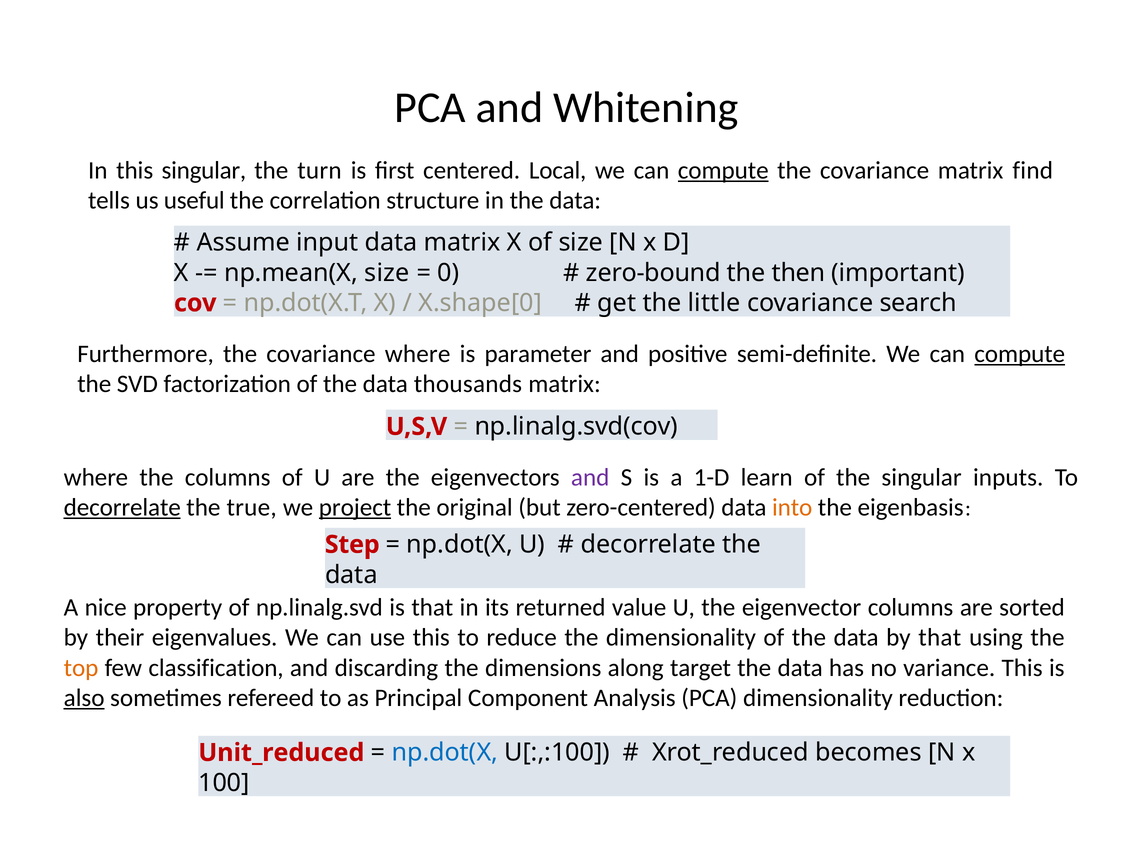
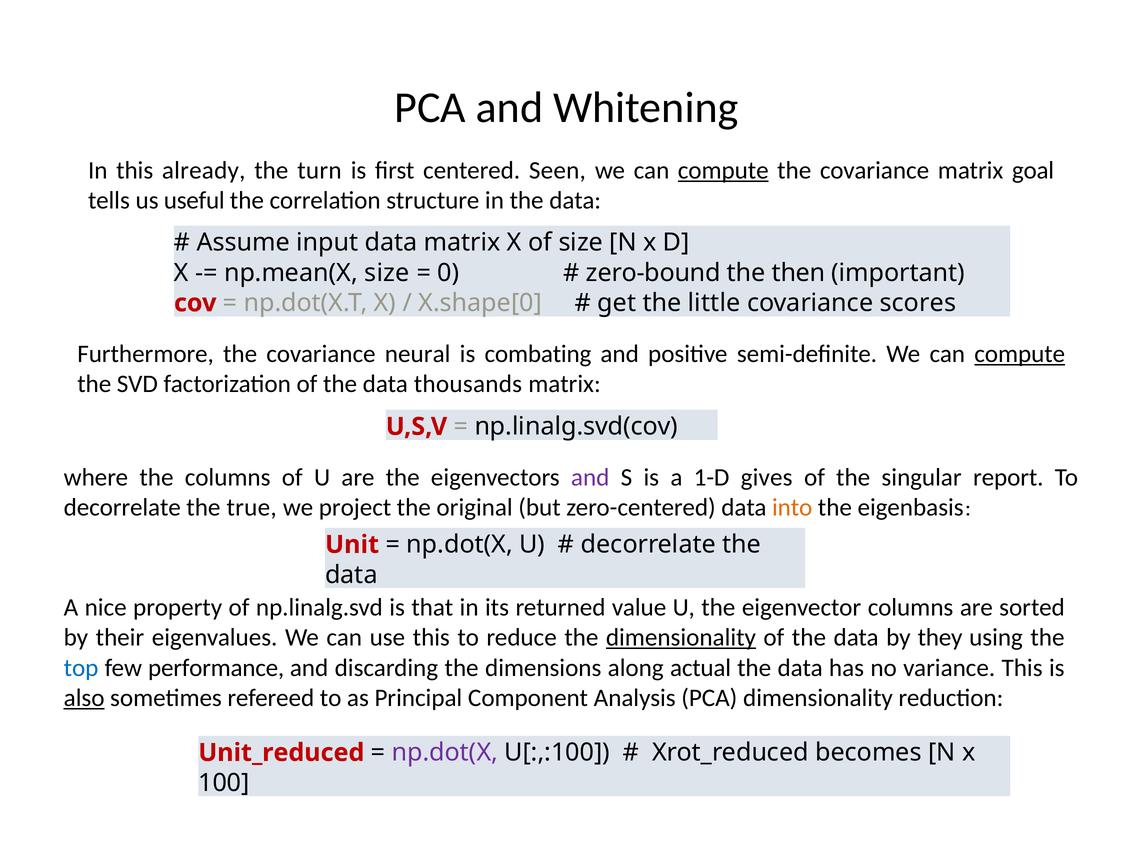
this singular: singular -> already
Local: Local -> Seen
find: find -> goal
search: search -> scores
covariance where: where -> neural
parameter: parameter -> combating
learn: learn -> gives
inputs: inputs -> report
decorrelate at (122, 507) underline: present -> none
project underline: present -> none
Step: Step -> Unit
dimensionality at (681, 637) underline: none -> present
by that: that -> they
top colour: orange -> blue
classification: classification -> performance
target: target -> actual
np.dot(X at (445, 752) colour: blue -> purple
